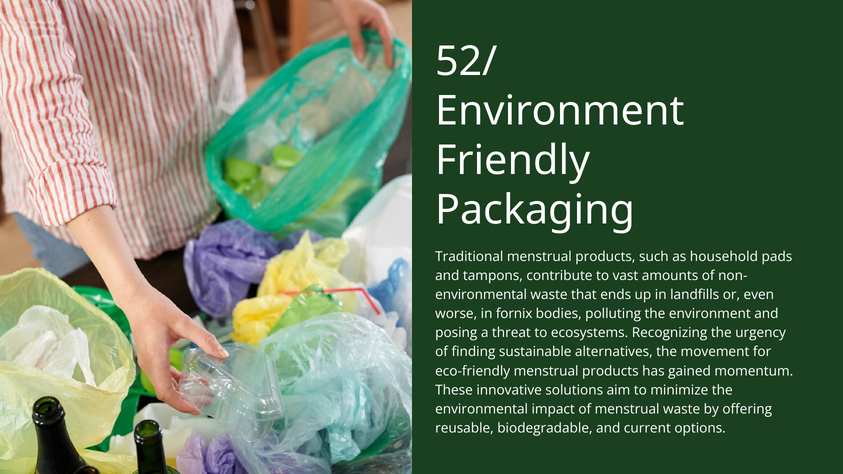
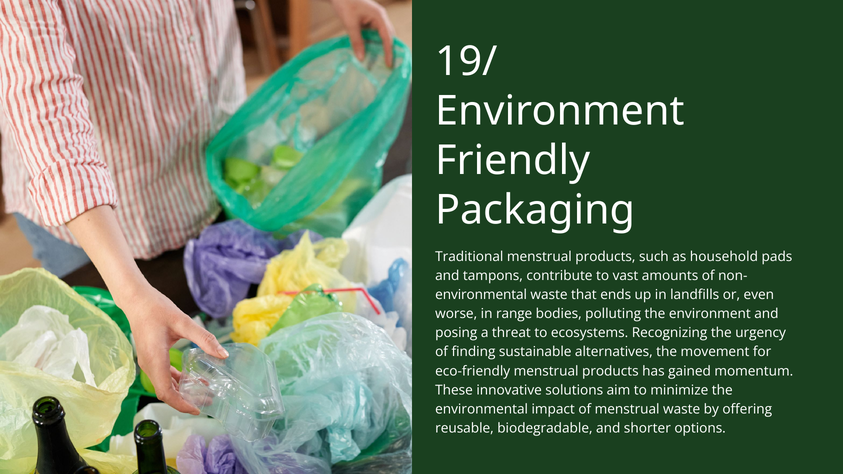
52/: 52/ -> 19/
fornix: fornix -> range
current: current -> shorter
